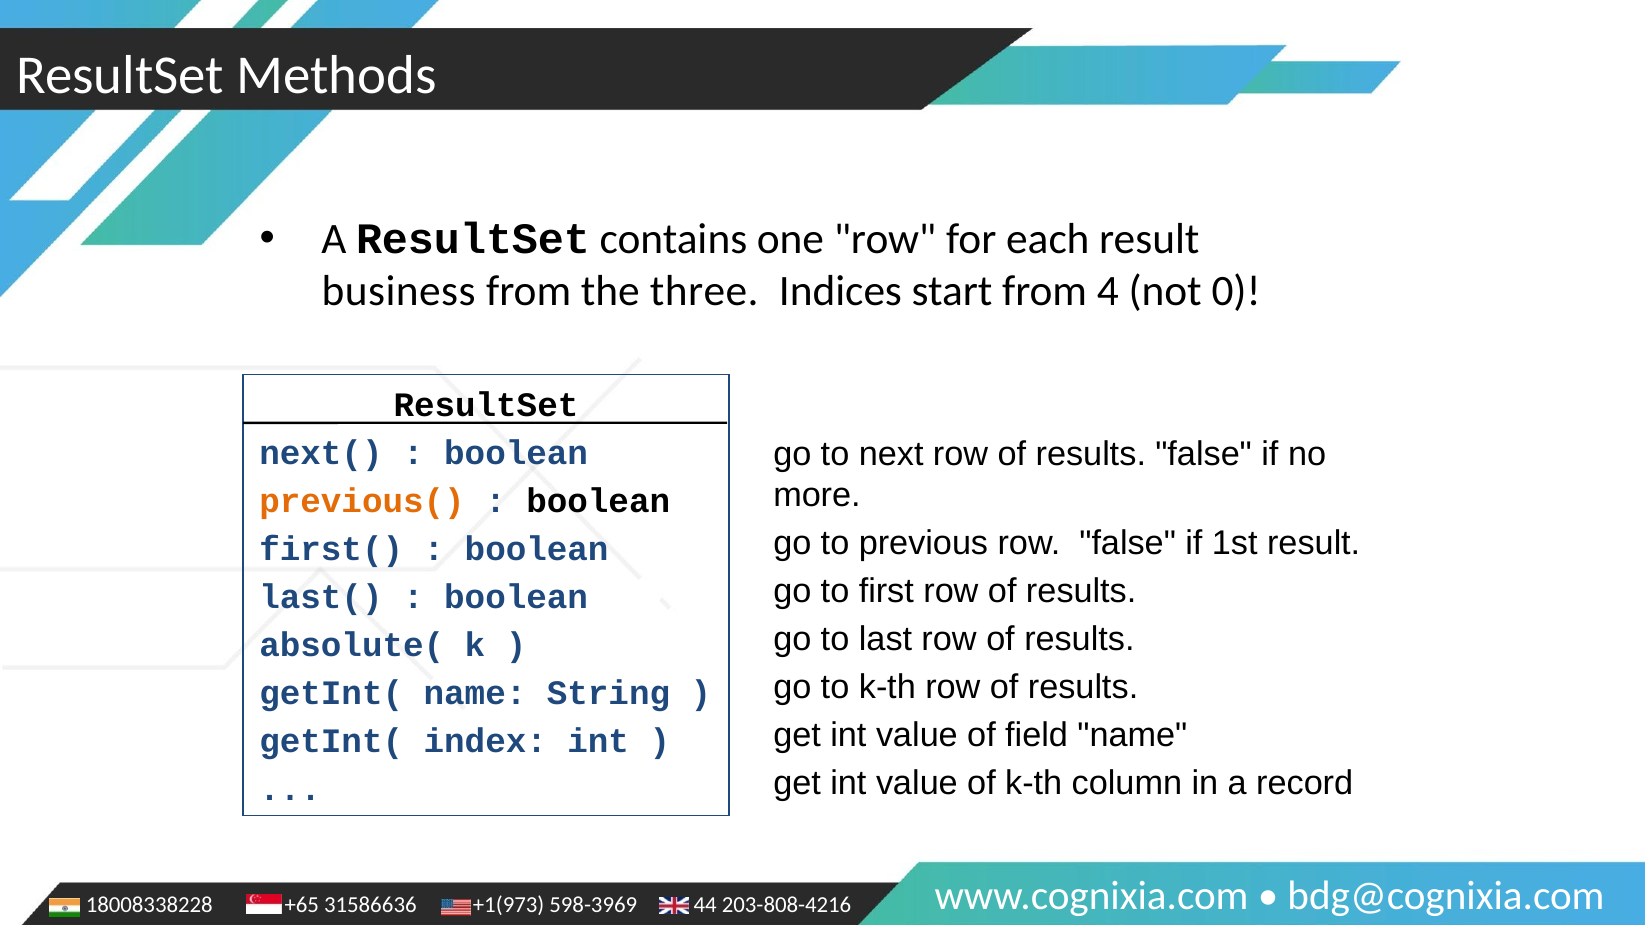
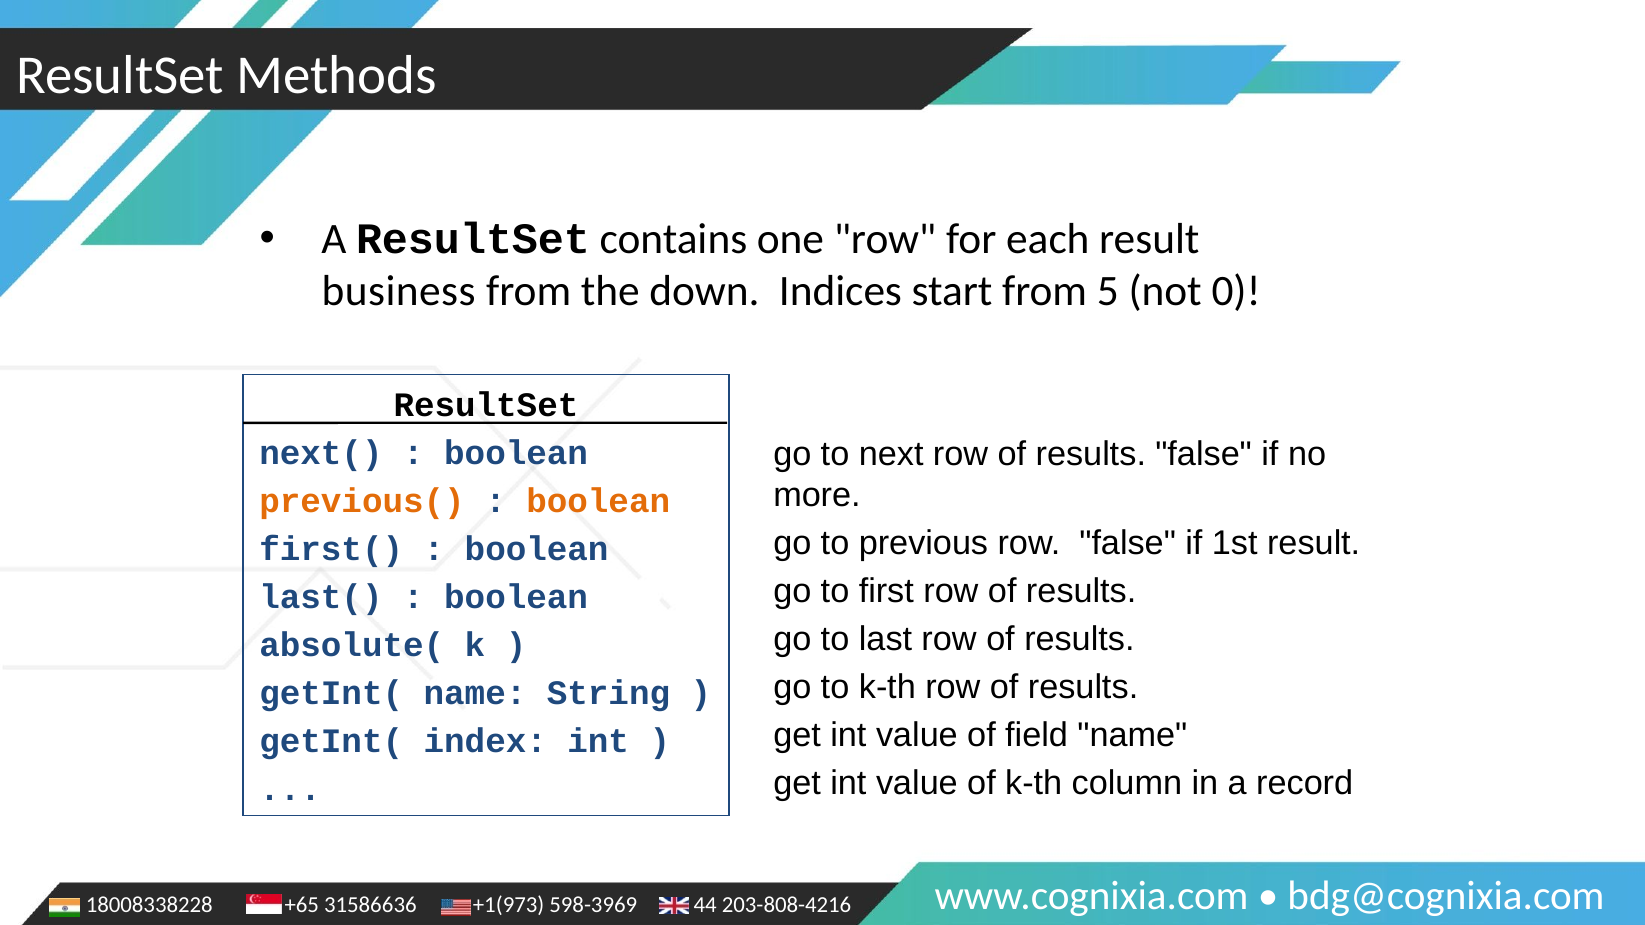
three: three -> down
4: 4 -> 5
boolean at (598, 502) colour: black -> orange
